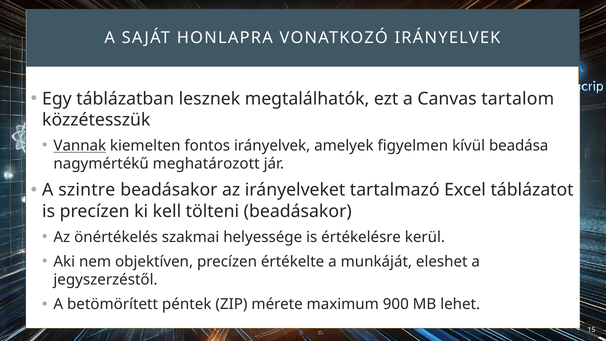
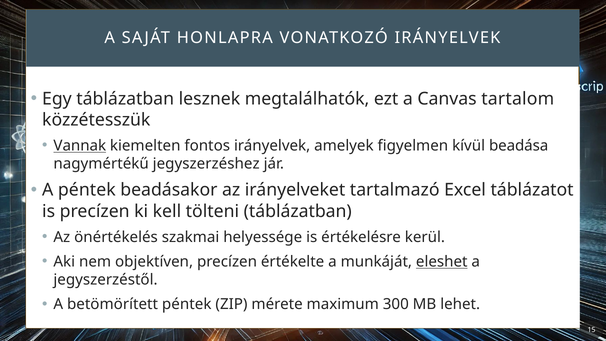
meghatározott: meghatározott -> jegyszerzéshez
A szintre: szintre -> péntek
tölteni beadásakor: beadásakor -> táblázatban
eleshet underline: none -> present
900: 900 -> 300
